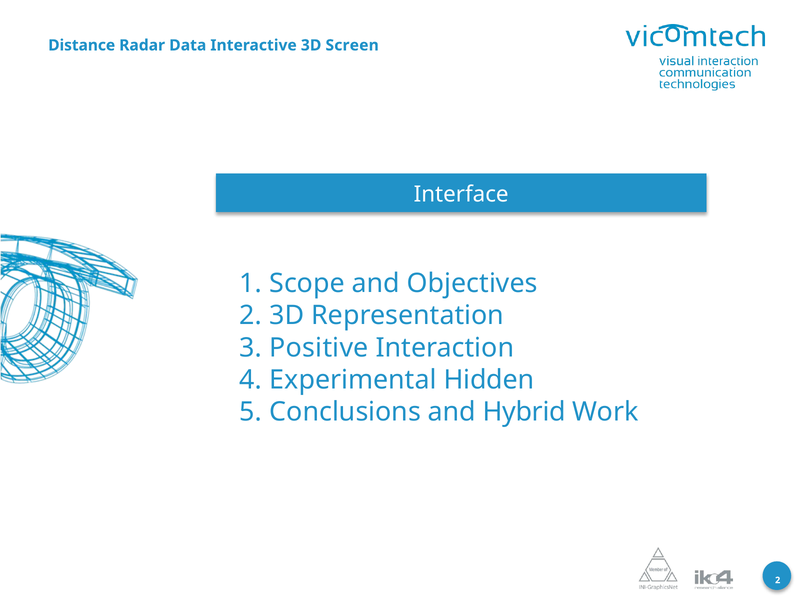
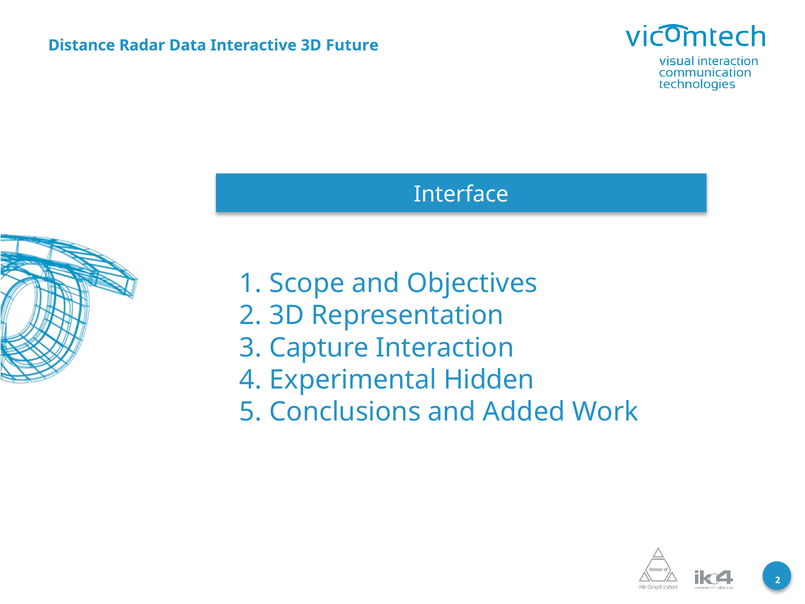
Screen: Screen -> Future
Positive: Positive -> Capture
Hybrid: Hybrid -> Added
